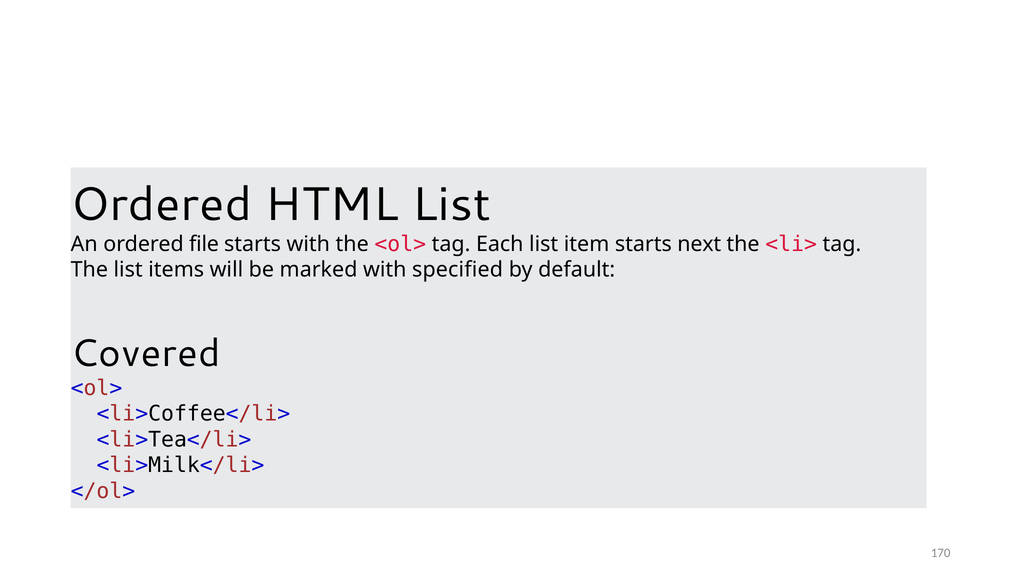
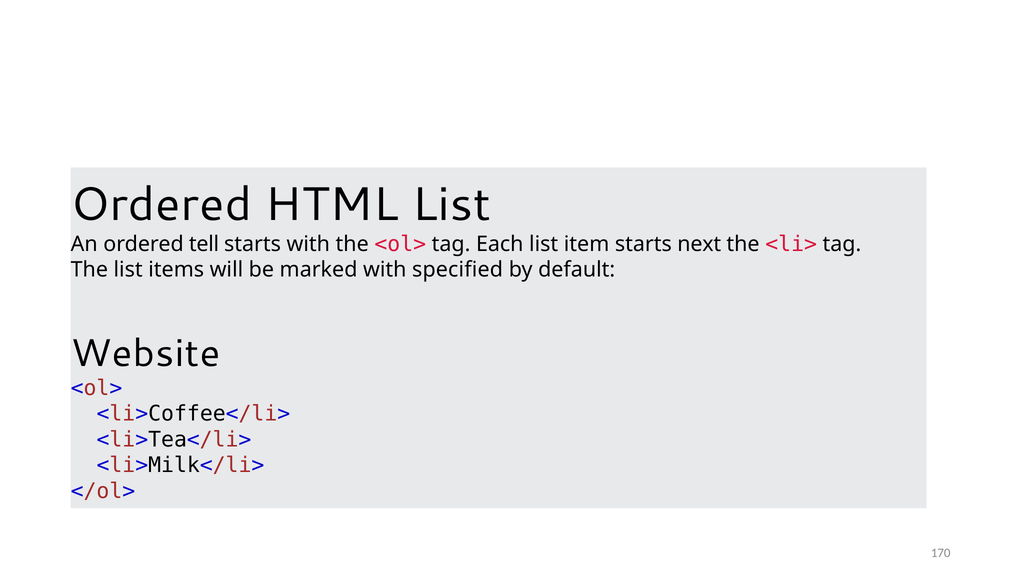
file: file -> tell
Covered: Covered -> Website
